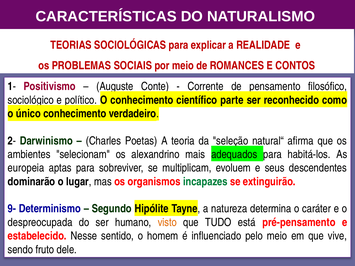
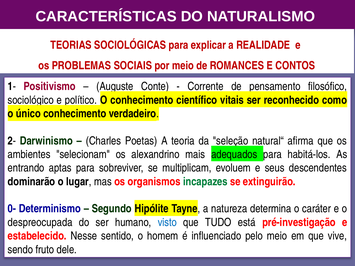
parte: parte -> vitais
europeia: europeia -> entrando
9-: 9- -> 0-
visto colour: orange -> blue
pré-pensamento: pré-pensamento -> pré-investigação
